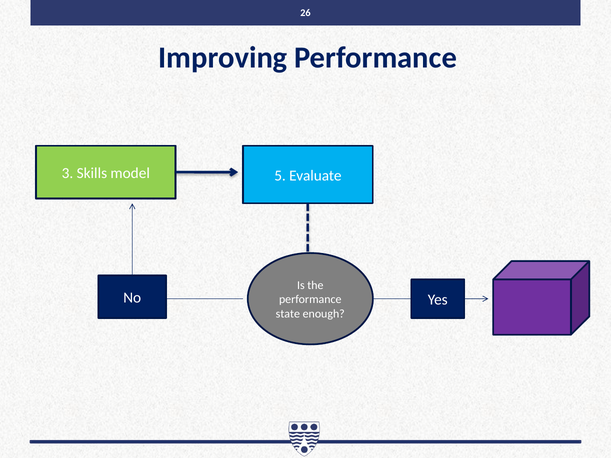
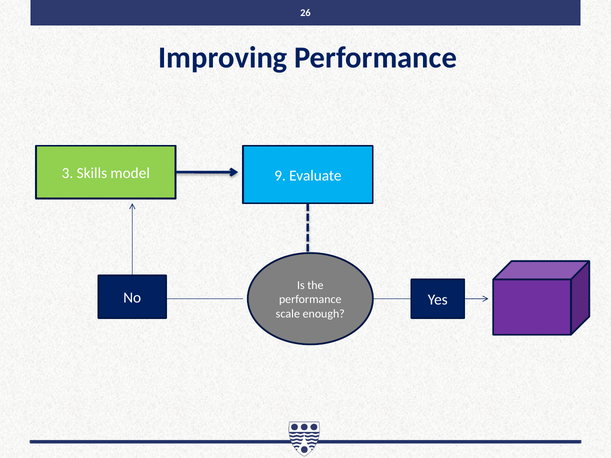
5: 5 -> 9
state: state -> scale
